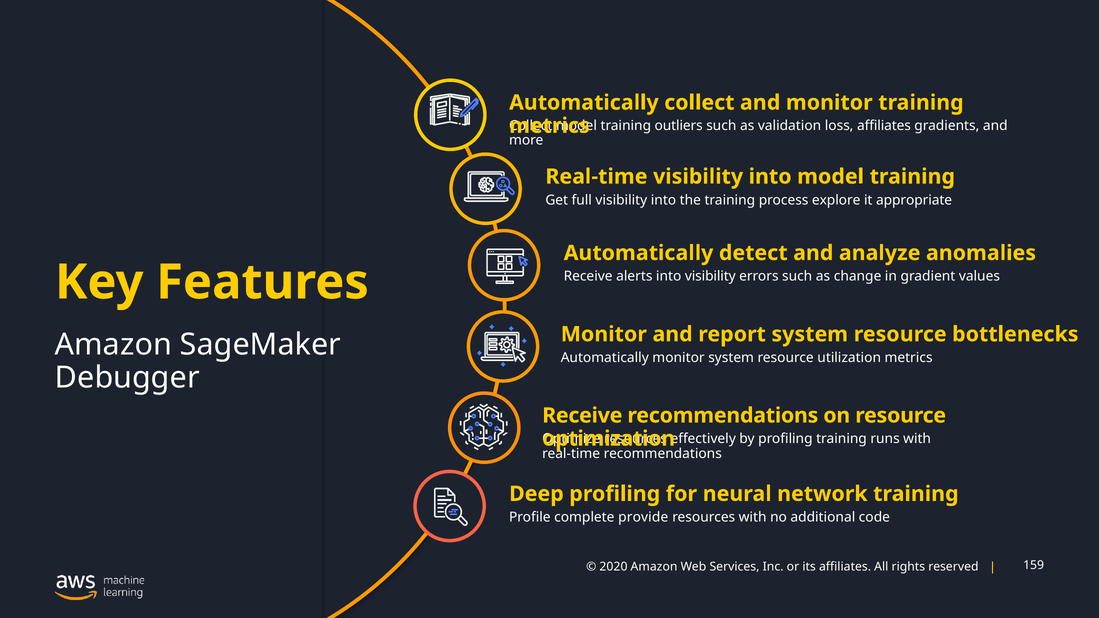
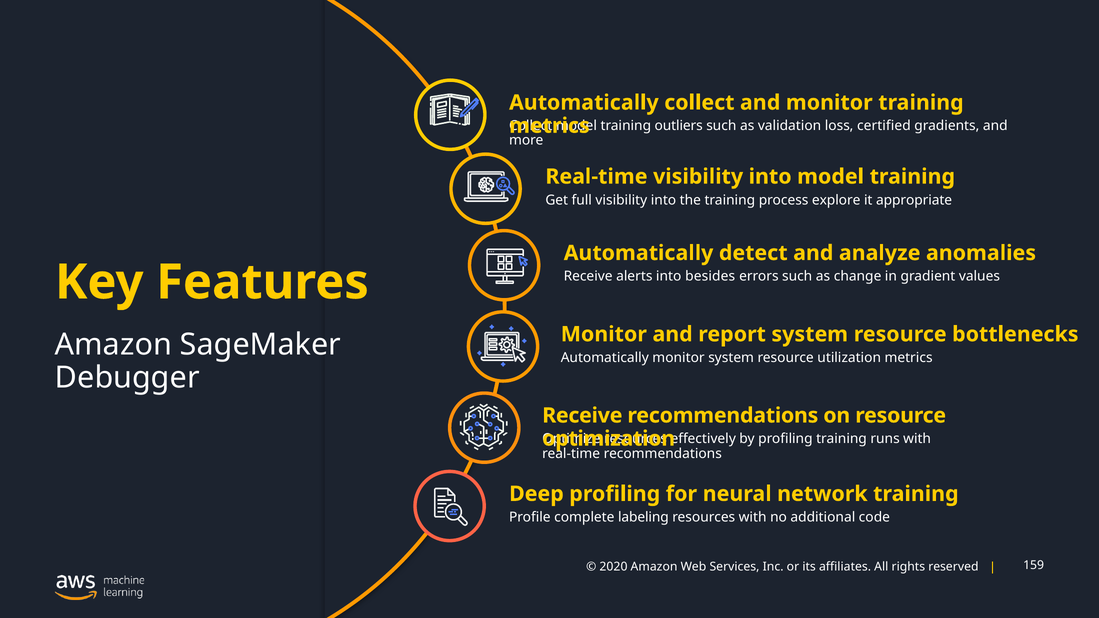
loss affiliates: affiliates -> certified
into visibility: visibility -> besides
provide: provide -> labeling
